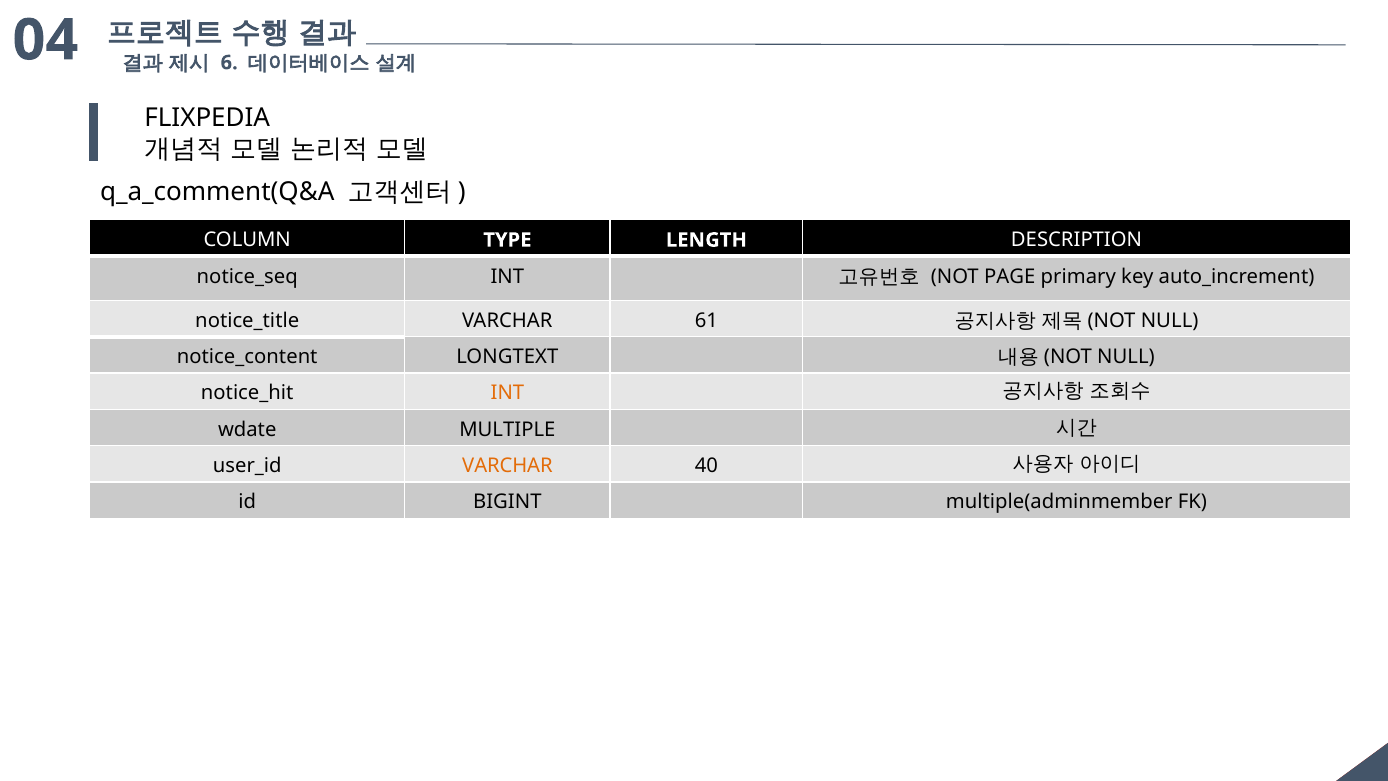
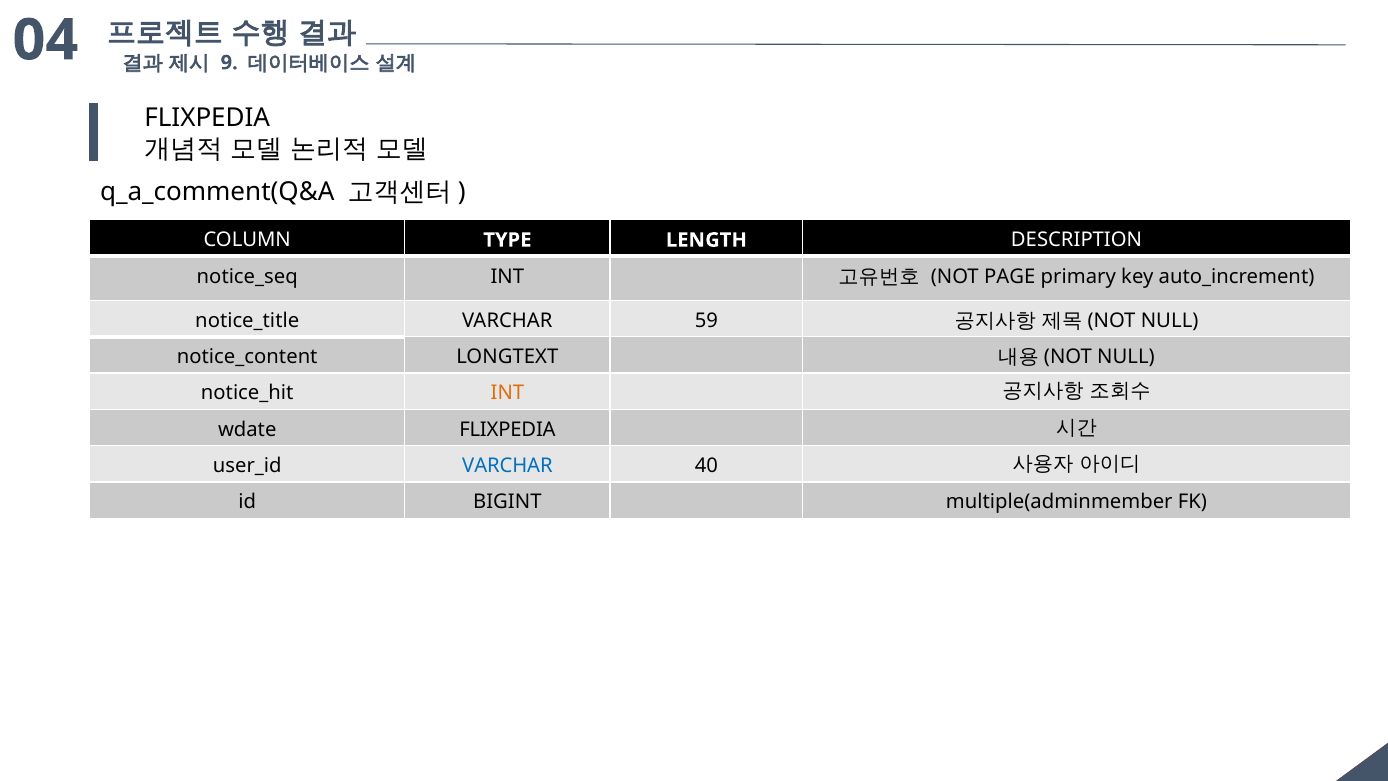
6: 6 -> 9
61: 61 -> 59
wdate MULTIPLE: MULTIPLE -> FLIXPEDIA
VARCHAR at (507, 466) colour: orange -> blue
